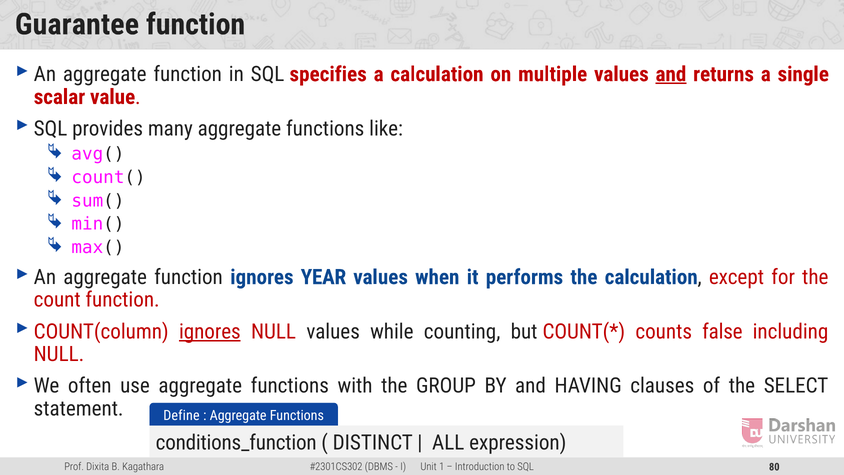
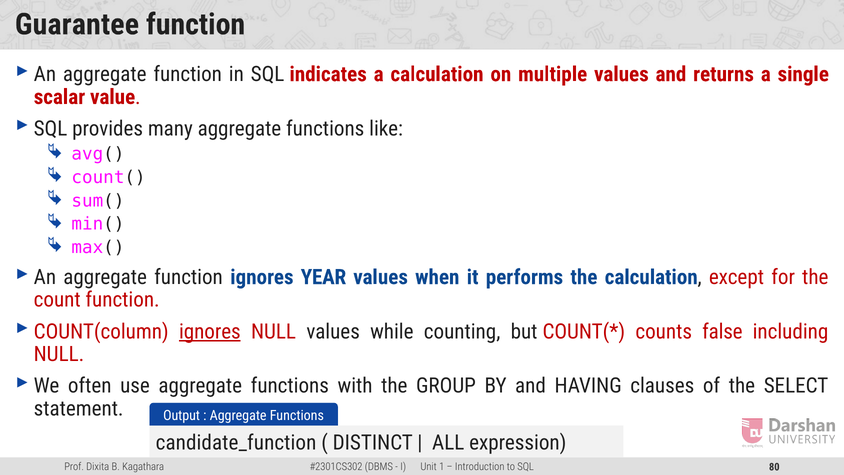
specifies: specifies -> indicates
and at (671, 74) underline: present -> none
Define: Define -> Output
conditions_function: conditions_function -> candidate_function
